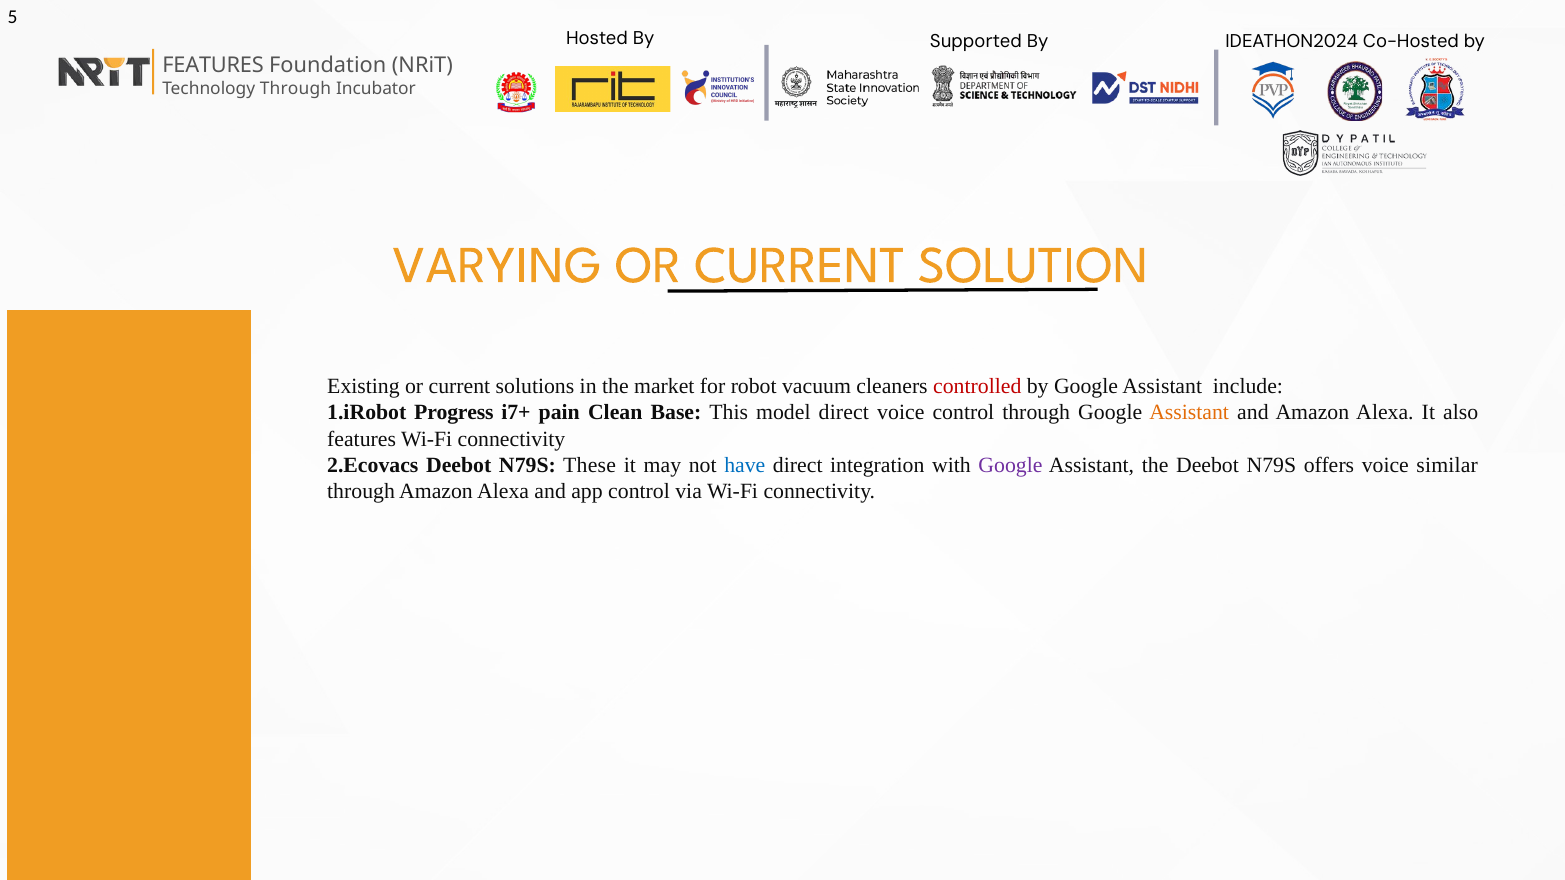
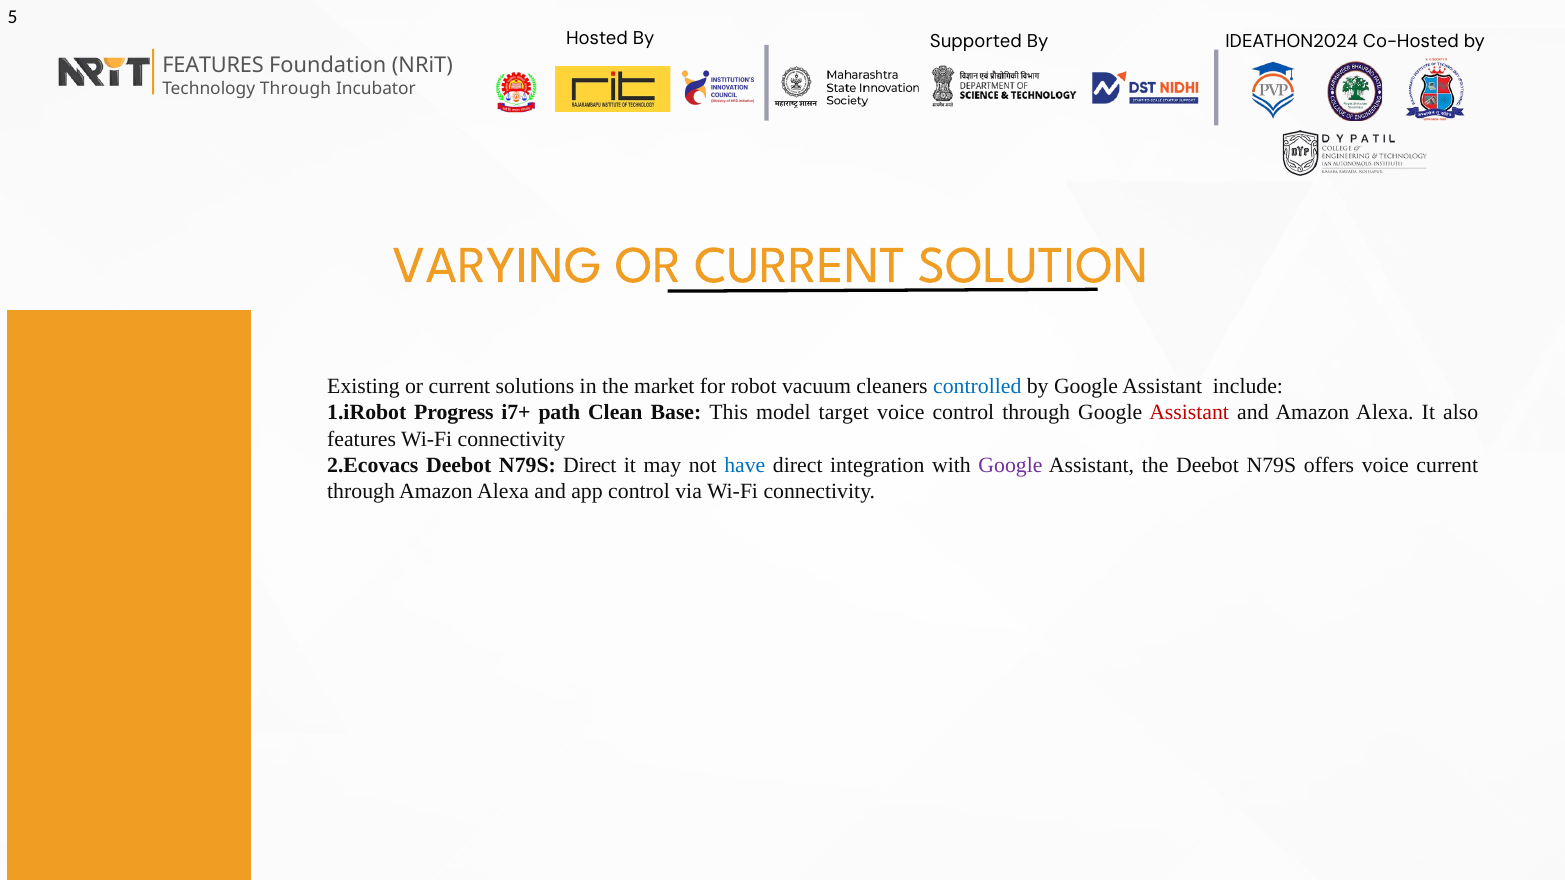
controlled colour: red -> blue
pain: pain -> path
model direct: direct -> target
Assistant at (1189, 413) colour: orange -> red
N79S These: These -> Direct
voice similar: similar -> current
